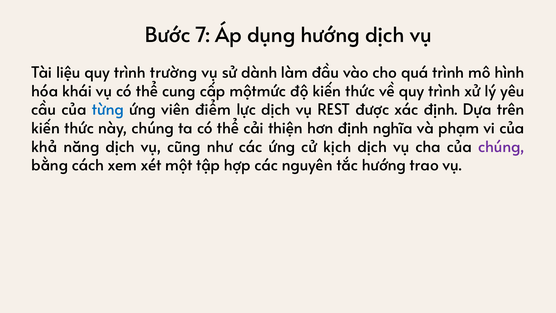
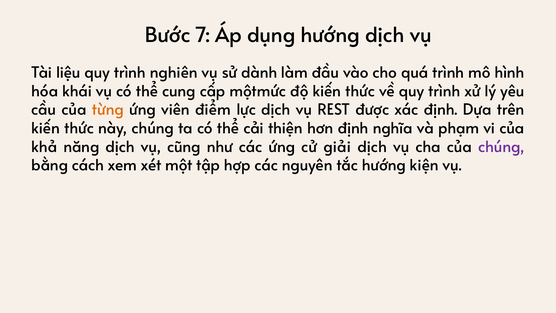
trường: trường -> nghiên
từng colour: blue -> orange
kịch: kịch -> giải
trao: trao -> kiện
